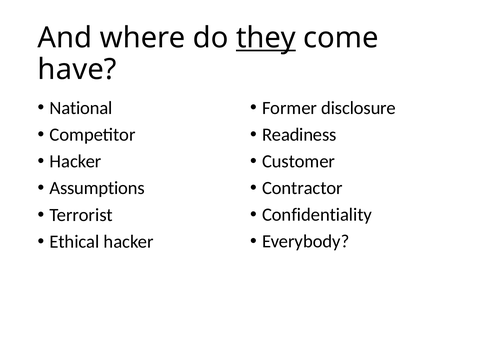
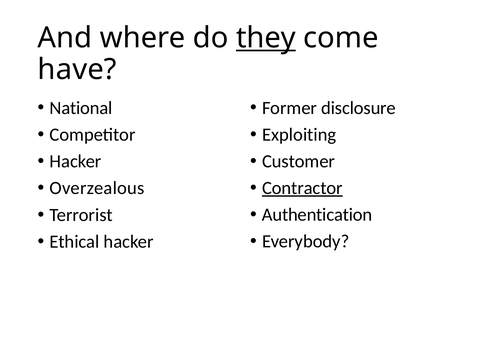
Readiness: Readiness -> Exploiting
Contractor underline: none -> present
Assumptions: Assumptions -> Overzealous
Confidentiality: Confidentiality -> Authentication
